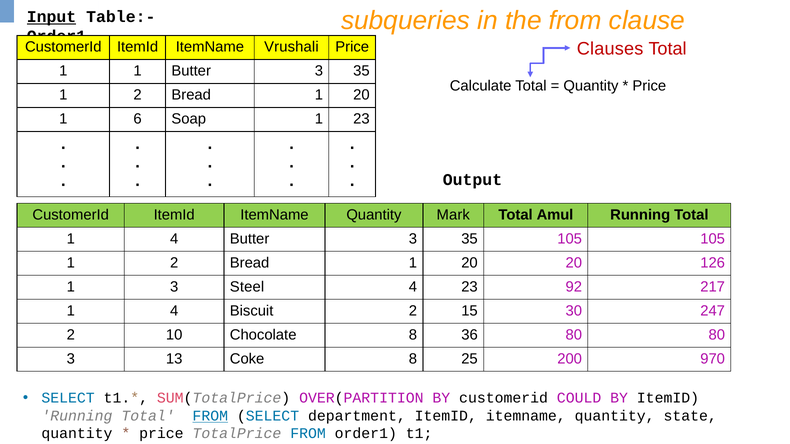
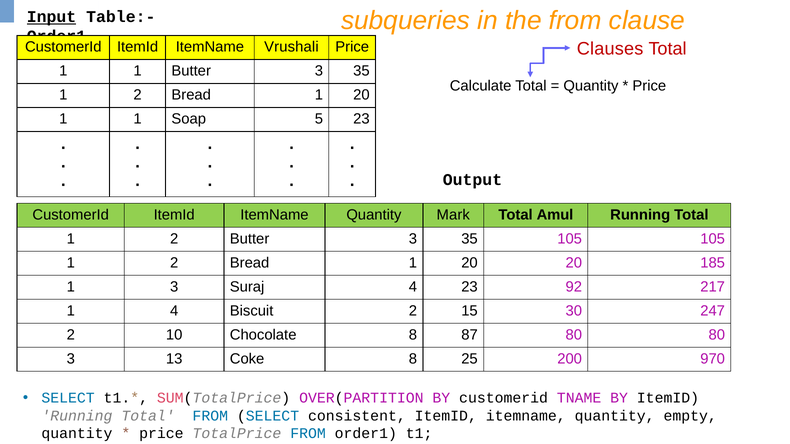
6 at (138, 119): 6 -> 1
Soap 1: 1 -> 5
4 at (174, 239): 4 -> 2
126: 126 -> 185
Steel: Steel -> Suraj
36: 36 -> 87
COULD: COULD -> TNAME
FROM at (210, 416) underline: present -> none
department: department -> consistent
state: state -> empty
